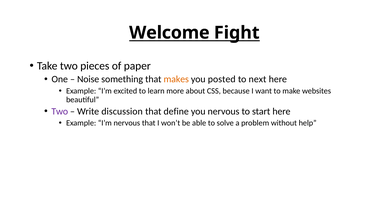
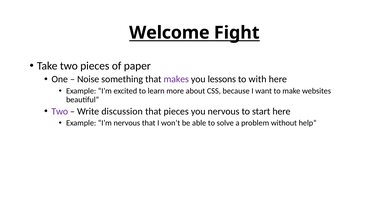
makes colour: orange -> purple
posted: posted -> lessons
next: next -> with
that define: define -> pieces
